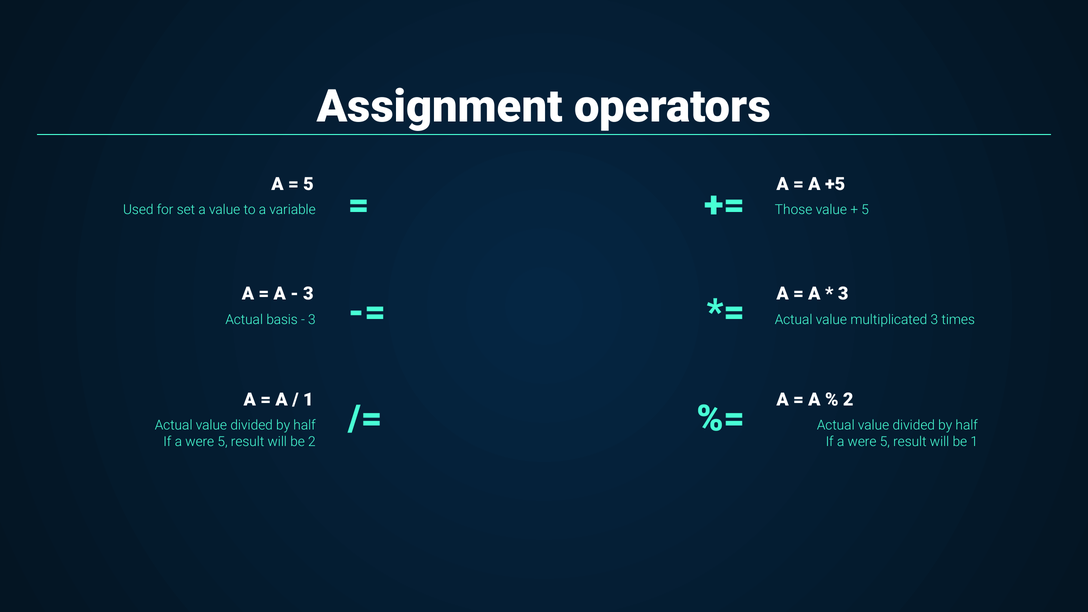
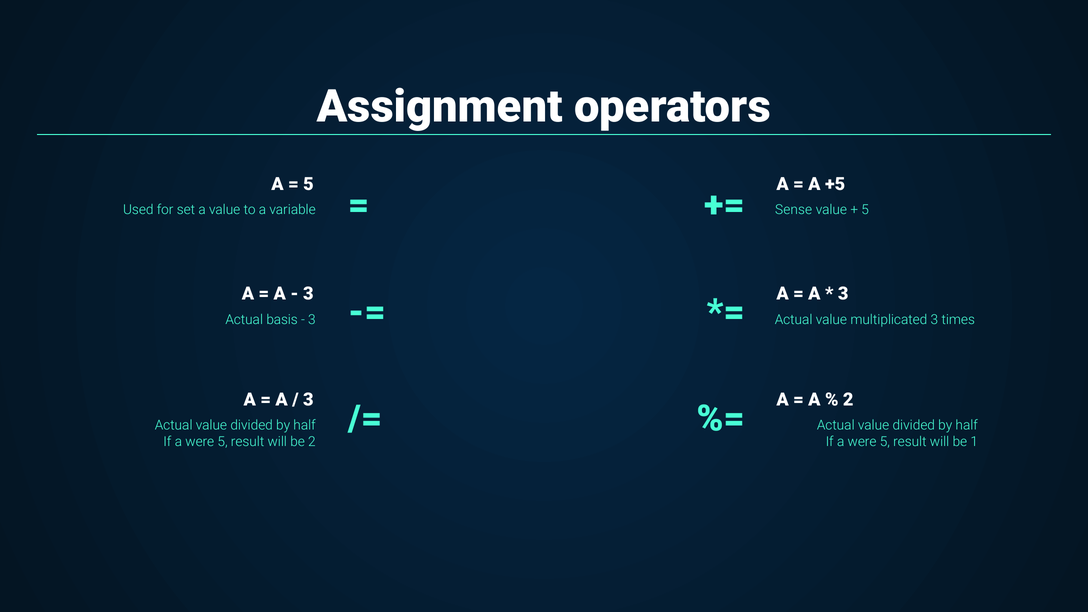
Those: Those -> Sense
1 at (308, 400): 1 -> 3
